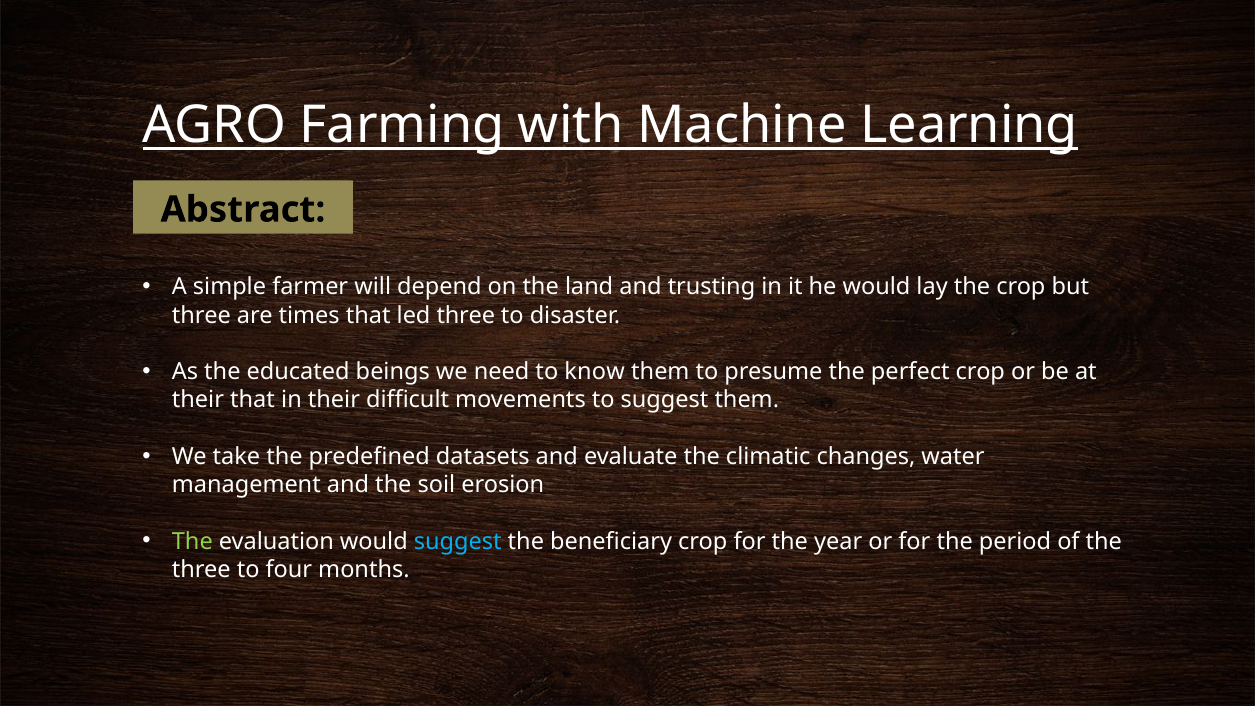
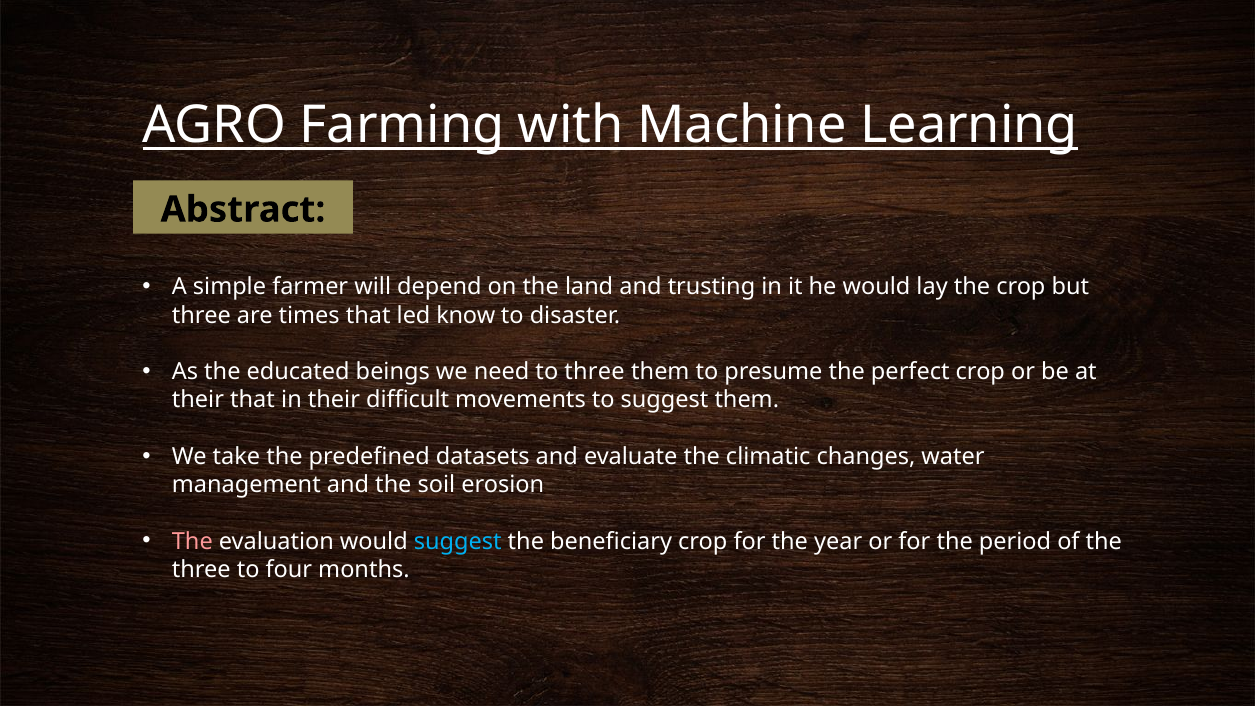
led three: three -> know
to know: know -> three
The at (192, 541) colour: light green -> pink
